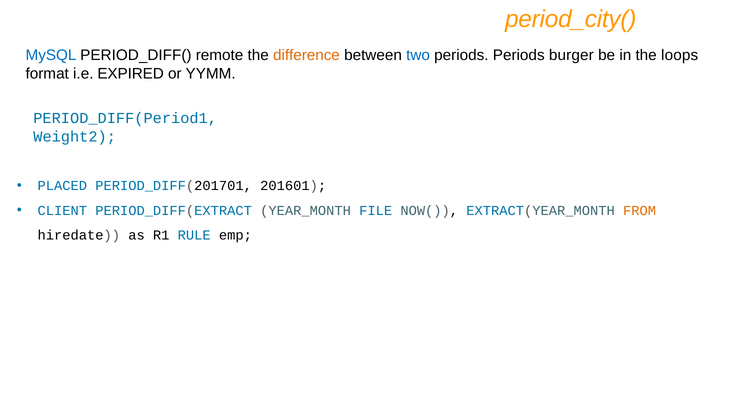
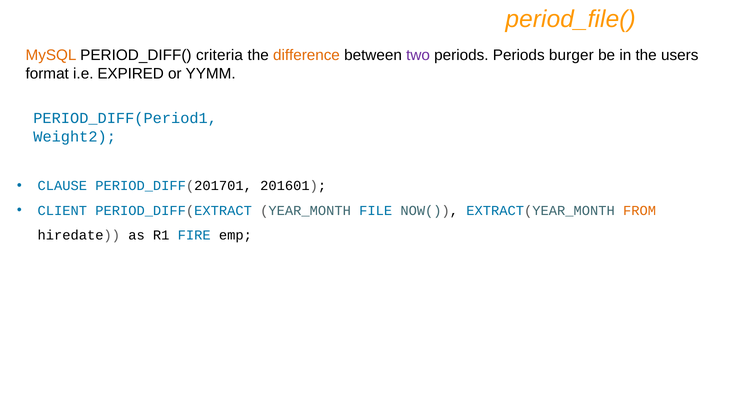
period_city(: period_city( -> period_file(
MySQL colour: blue -> orange
remote: remote -> criteria
two colour: blue -> purple
loops: loops -> users
PLACED: PLACED -> CLAUSE
RULE: RULE -> FIRE
